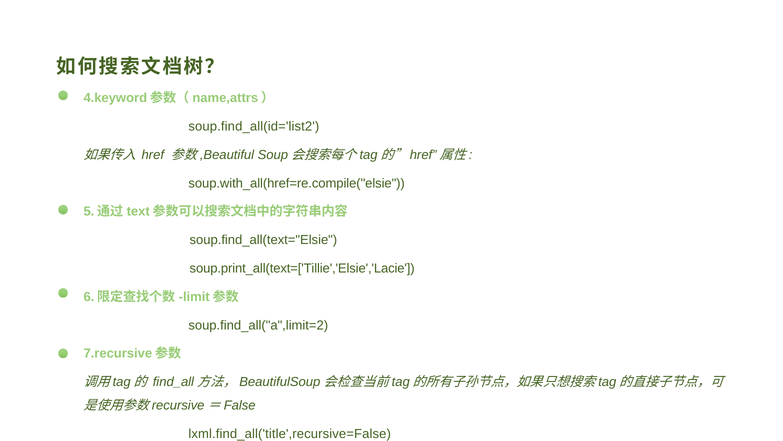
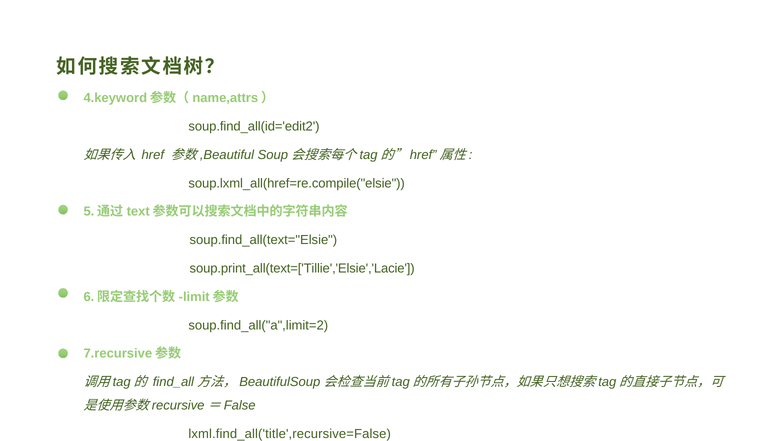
soup.find_all(id='list2: soup.find_all(id='list2 -> soup.find_all(id='edit2
soup.with_all(href=re.compile("elsie: soup.with_all(href=re.compile("elsie -> soup.lxml_all(href=re.compile("elsie
